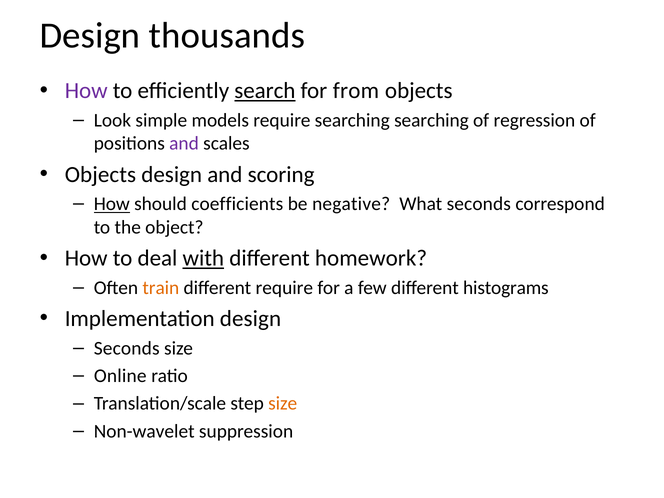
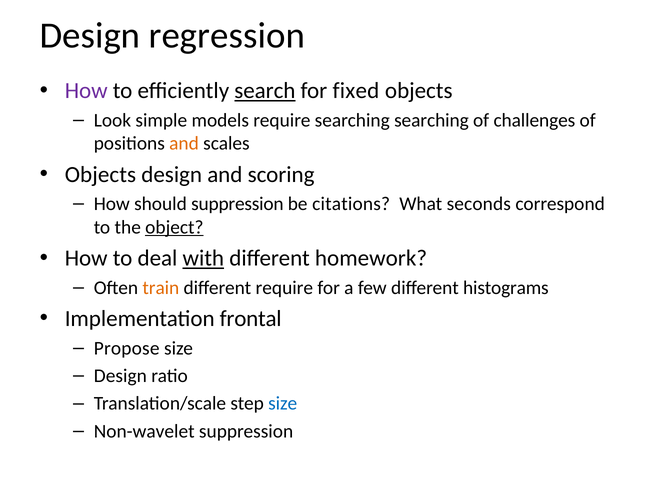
thousands: thousands -> regression
from: from -> fixed
regression: regression -> challenges
and at (184, 144) colour: purple -> orange
How at (112, 204) underline: present -> none
should coefficients: coefficients -> suppression
negative: negative -> citations
object underline: none -> present
Implementation design: design -> frontal
Seconds at (127, 348): Seconds -> Propose
Online at (120, 376): Online -> Design
size at (283, 404) colour: orange -> blue
